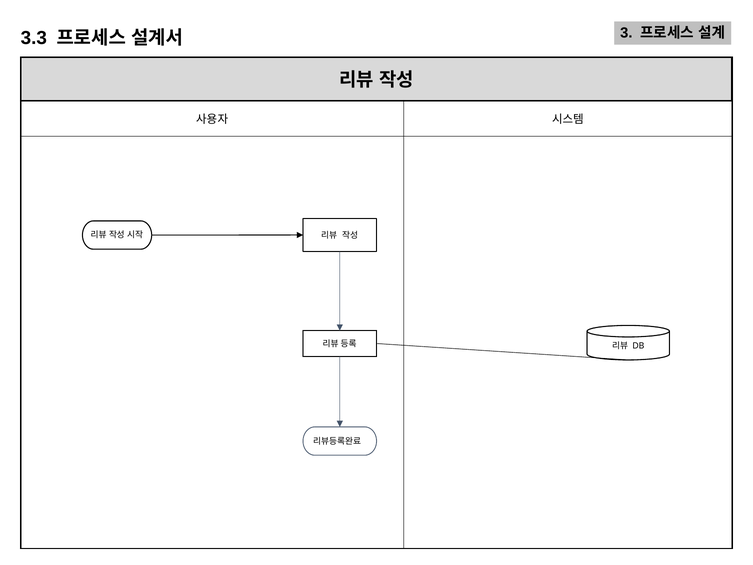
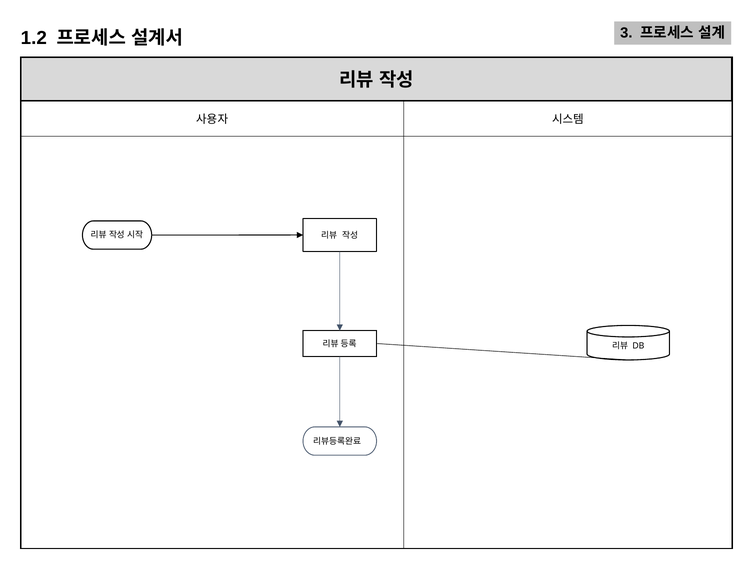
3.3: 3.3 -> 1.2
